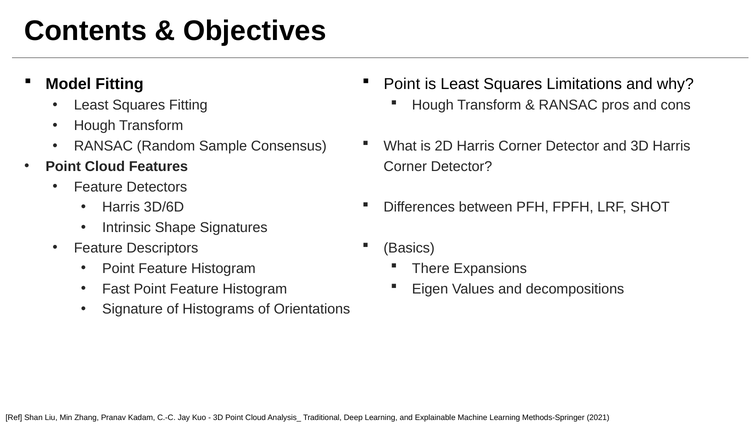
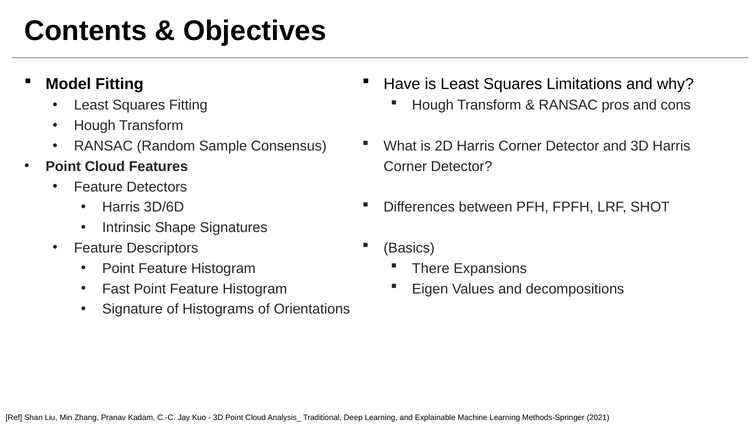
Point at (402, 84): Point -> Have
